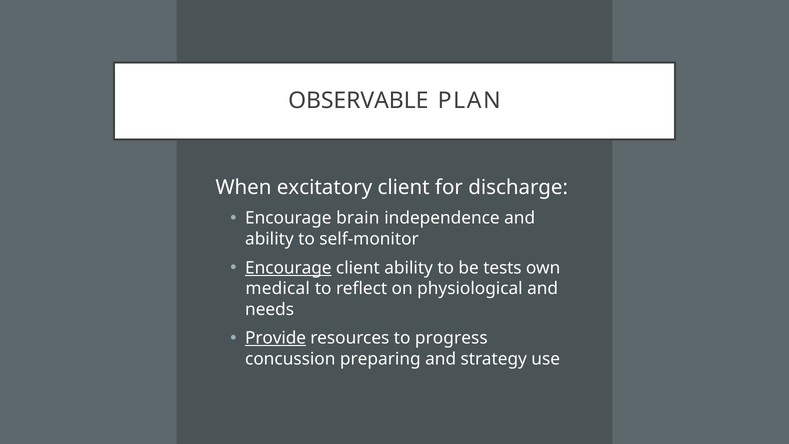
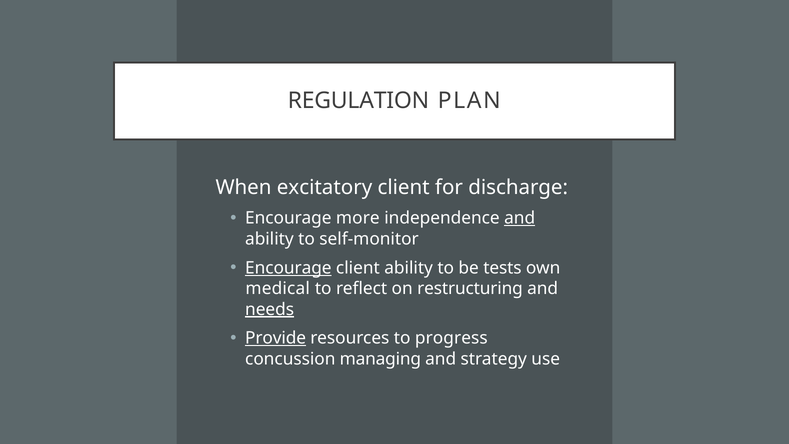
OBSERVABLE: OBSERVABLE -> REGULATION
brain: brain -> more
and at (520, 218) underline: none -> present
physiological: physiological -> restructuring
needs underline: none -> present
preparing: preparing -> managing
